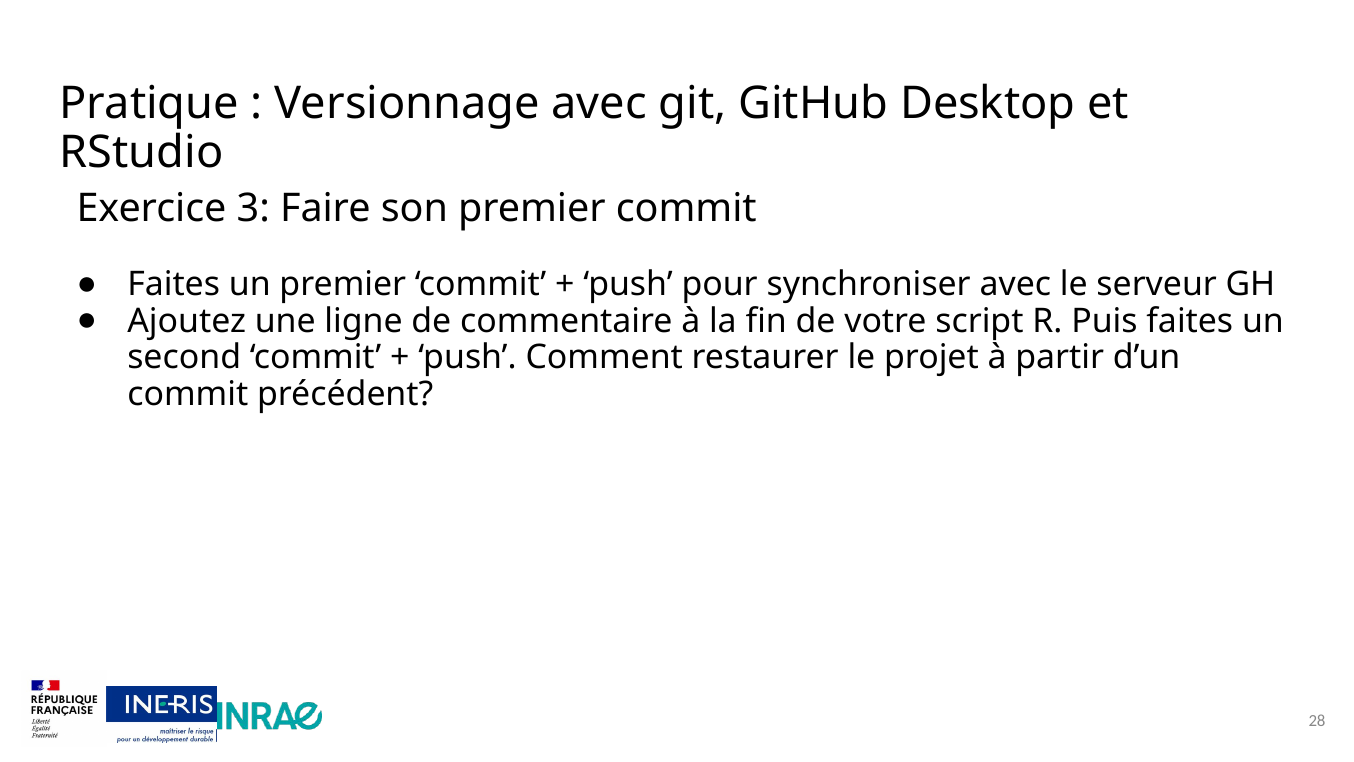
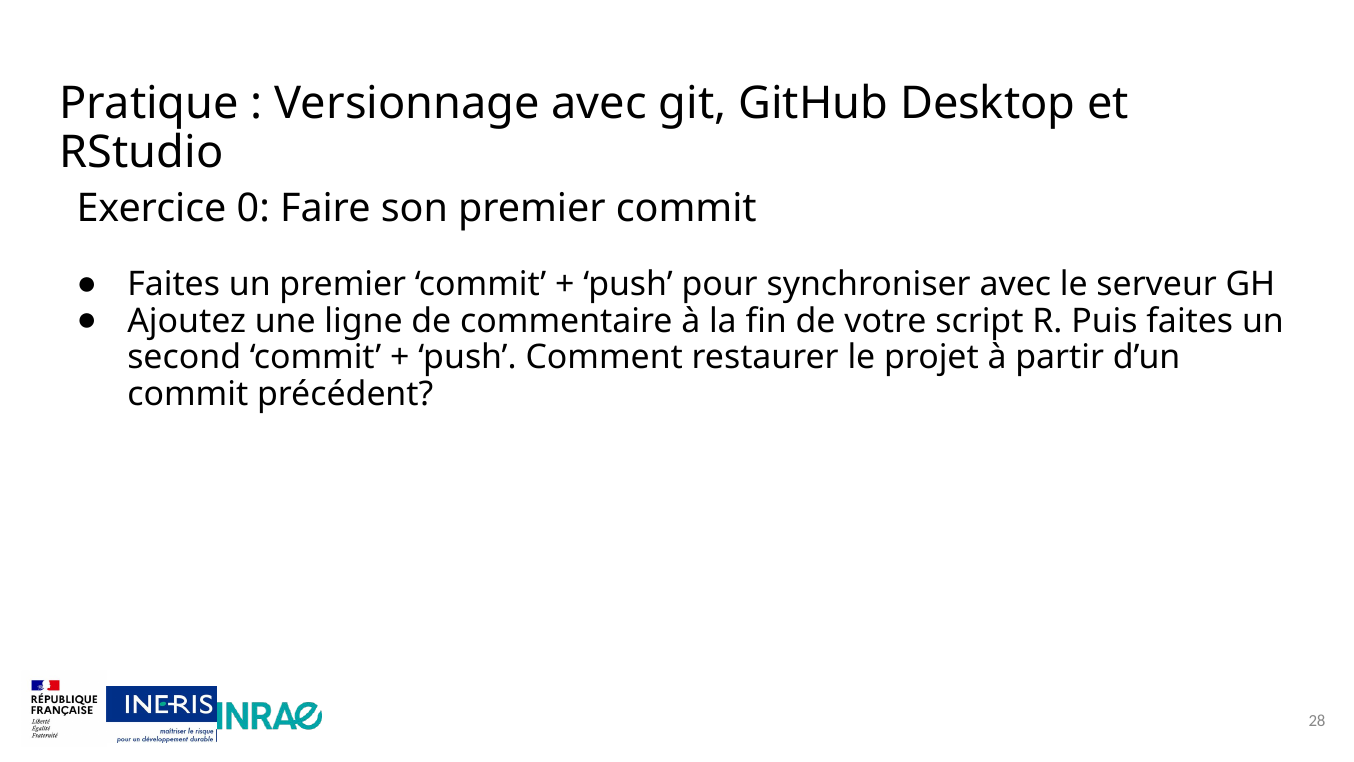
Exercice 3: 3 -> 0
